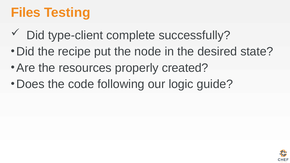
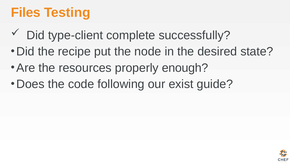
created: created -> enough
logic: logic -> exist
